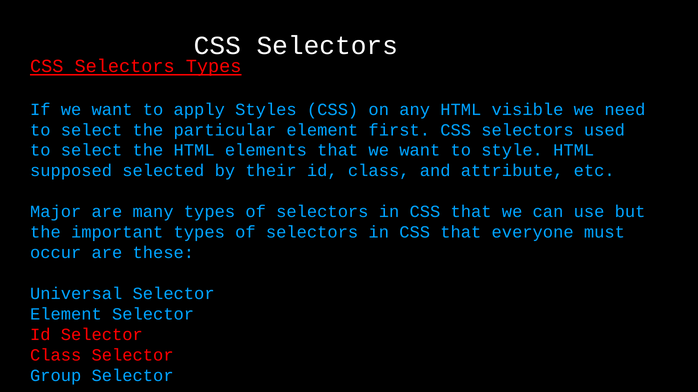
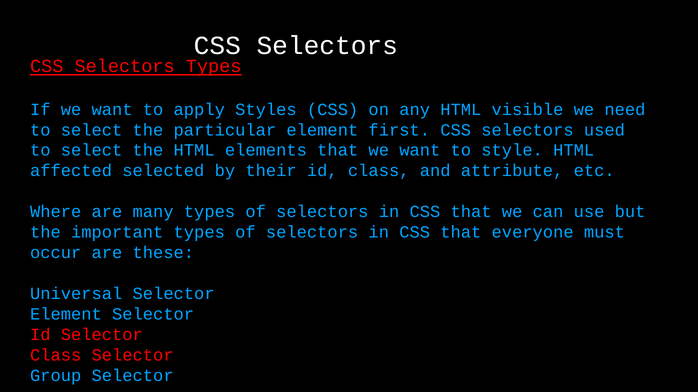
supposed: supposed -> affected
Major: Major -> Where
